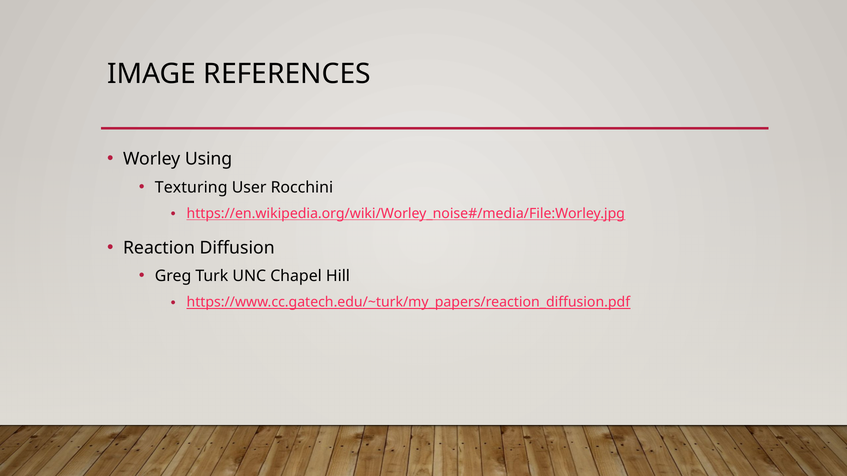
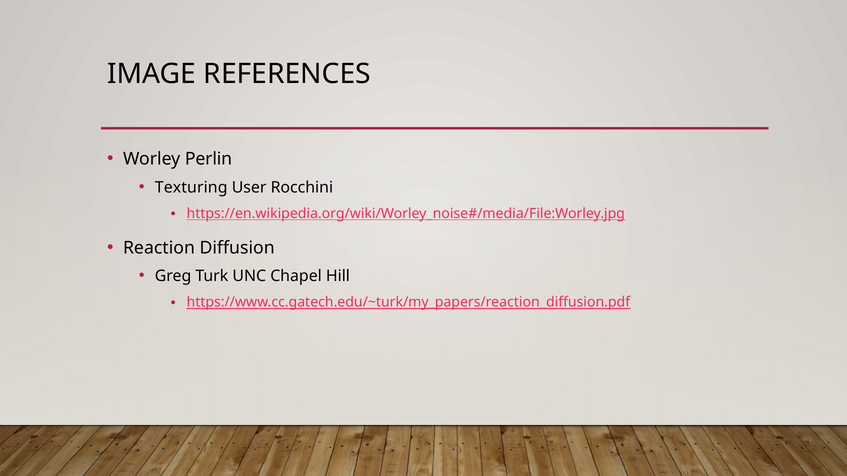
Using: Using -> Perlin
